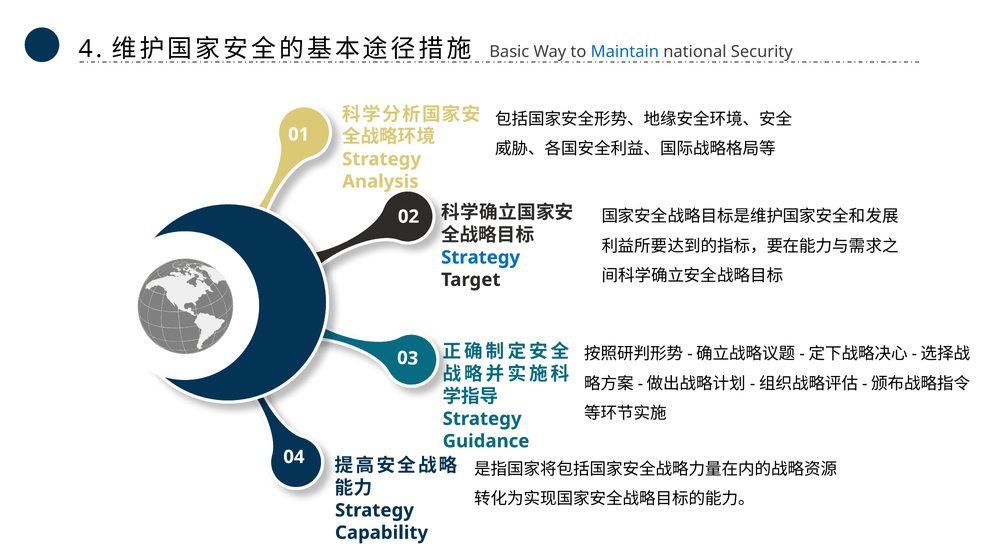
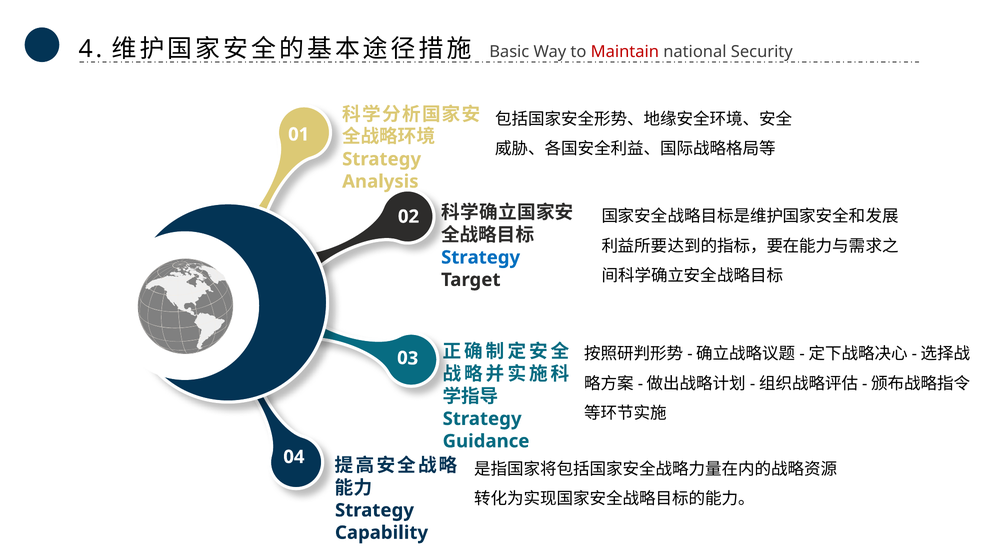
Maintain colour: blue -> red
